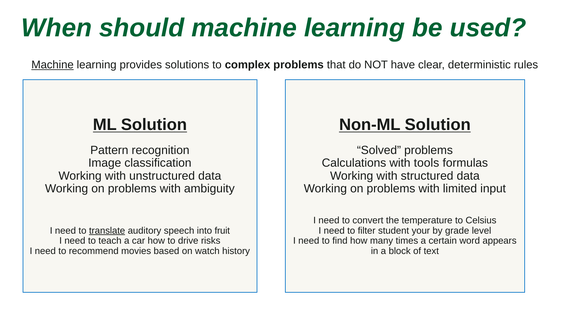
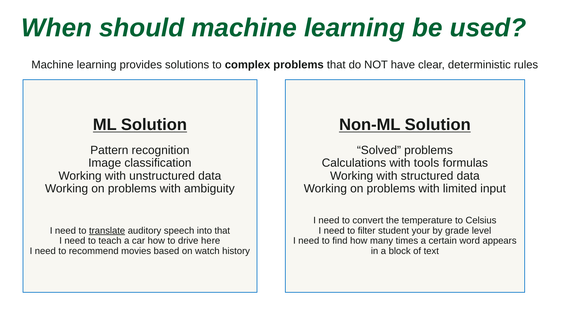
Machine at (52, 65) underline: present -> none
into fruit: fruit -> that
risks: risks -> here
